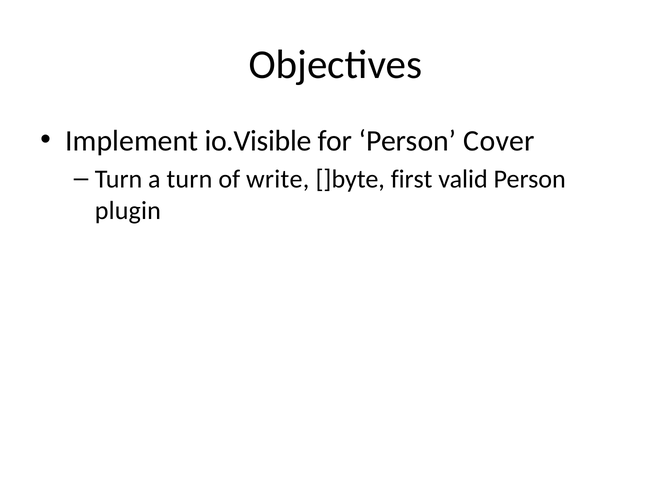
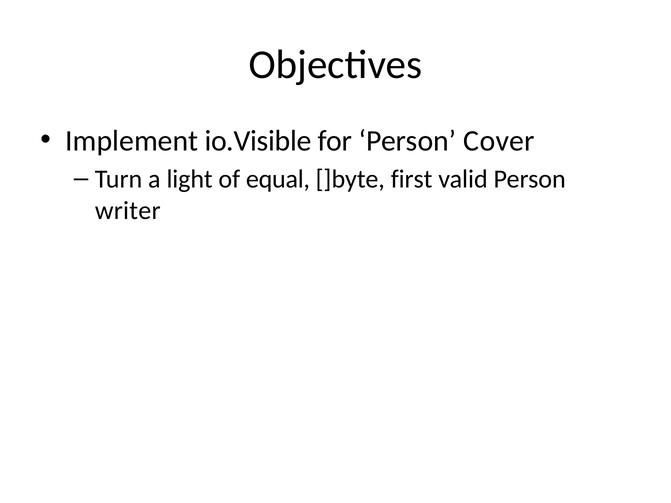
a turn: turn -> light
write: write -> equal
plugin: plugin -> writer
